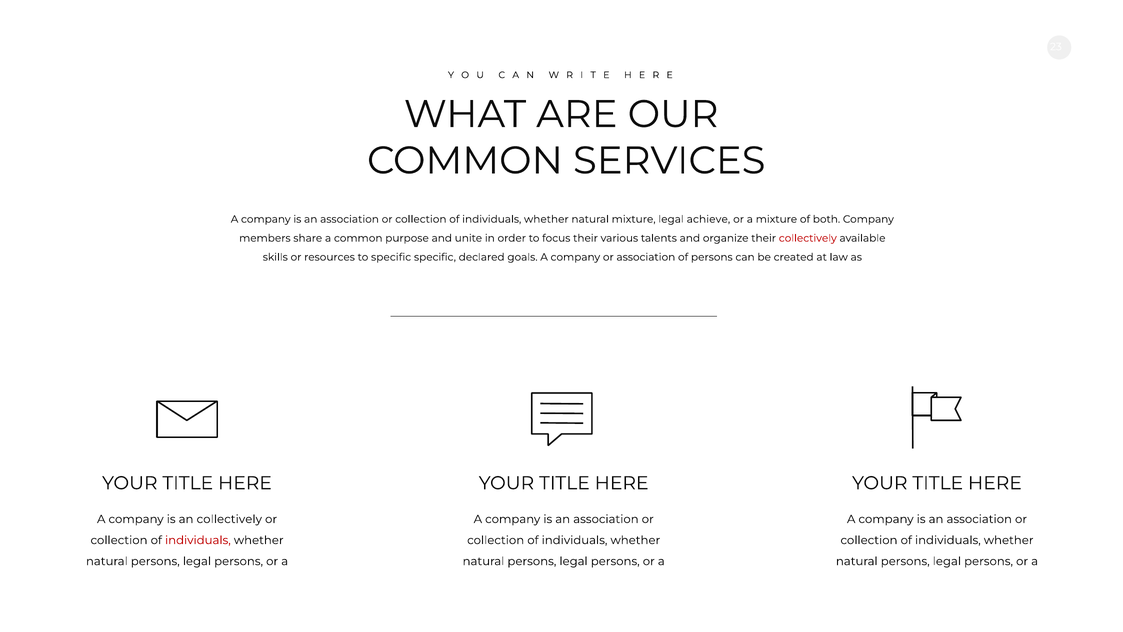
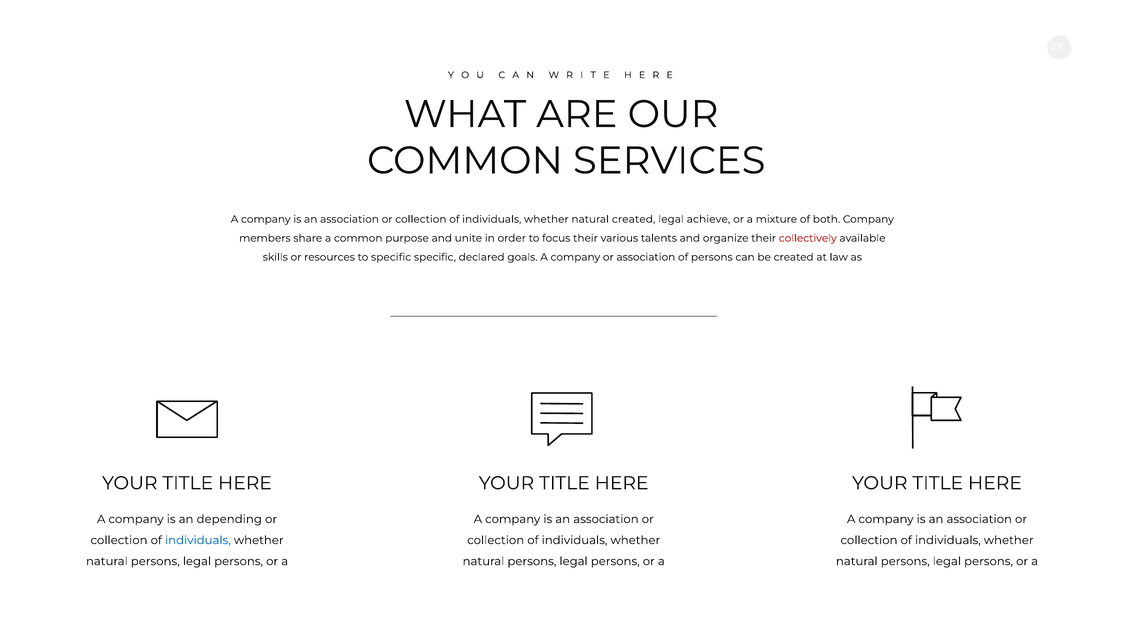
natural mixture: mixture -> created
an collectively: collectively -> depending
individuals at (198, 540) colour: red -> blue
